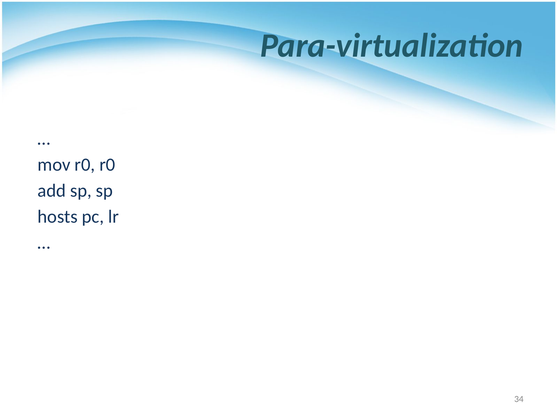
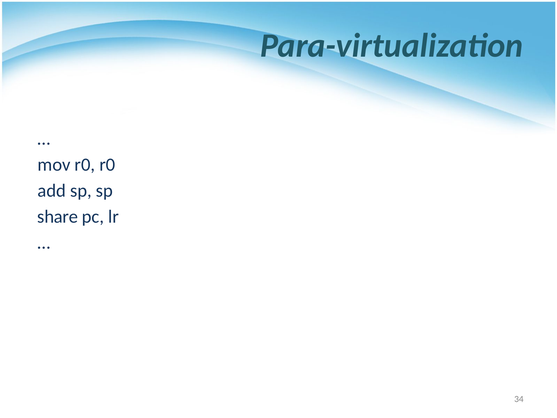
hosts: hosts -> share
